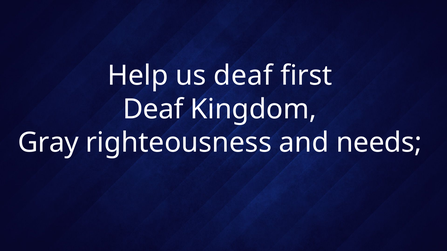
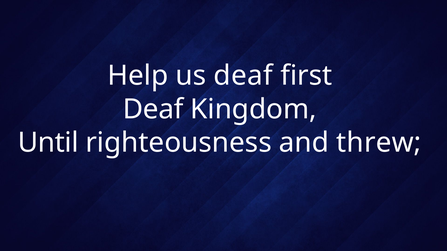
Gray: Gray -> Until
needs: needs -> threw
